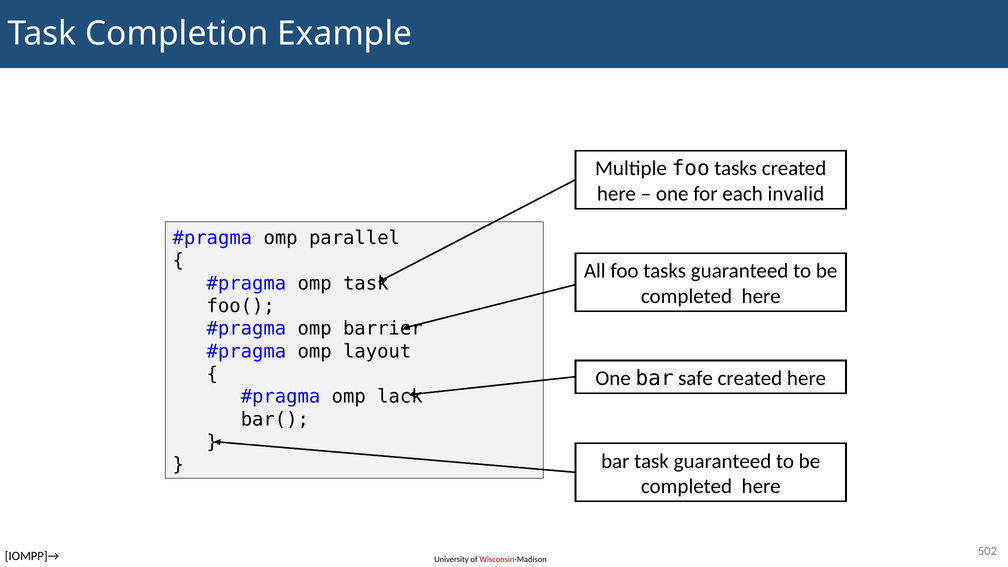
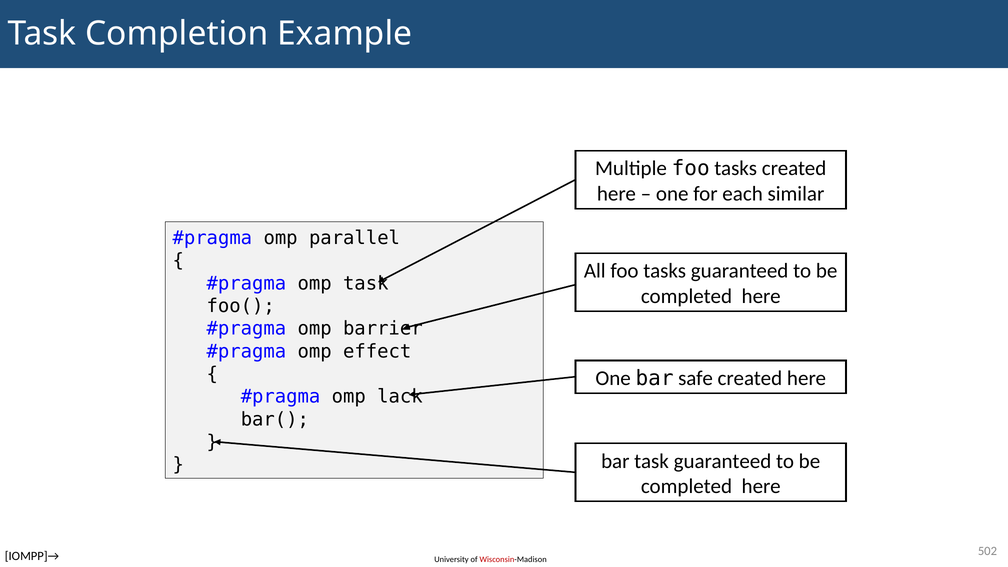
invalid: invalid -> similar
layout: layout -> effect
